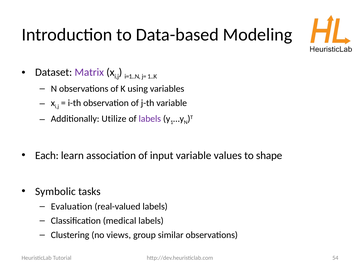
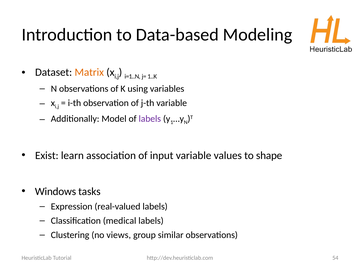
Matrix colour: purple -> orange
Utilize: Utilize -> Model
Each: Each -> Exist
Symbolic: Symbolic -> Windows
Evaluation: Evaluation -> Expression
